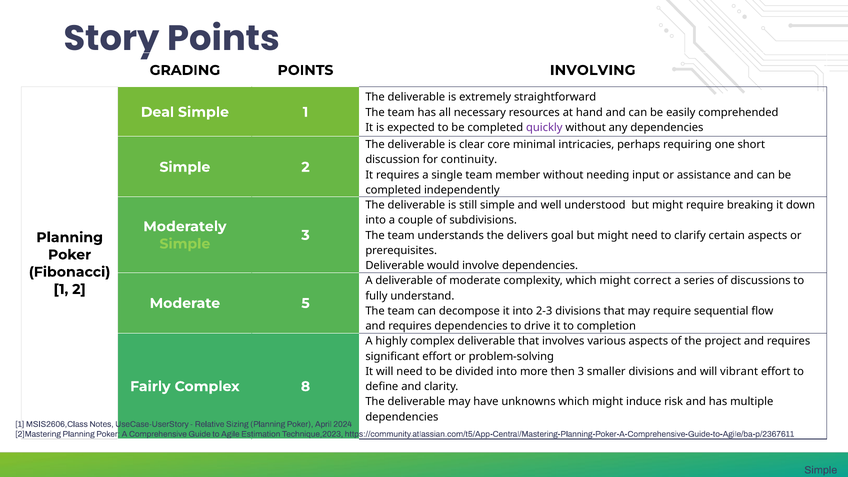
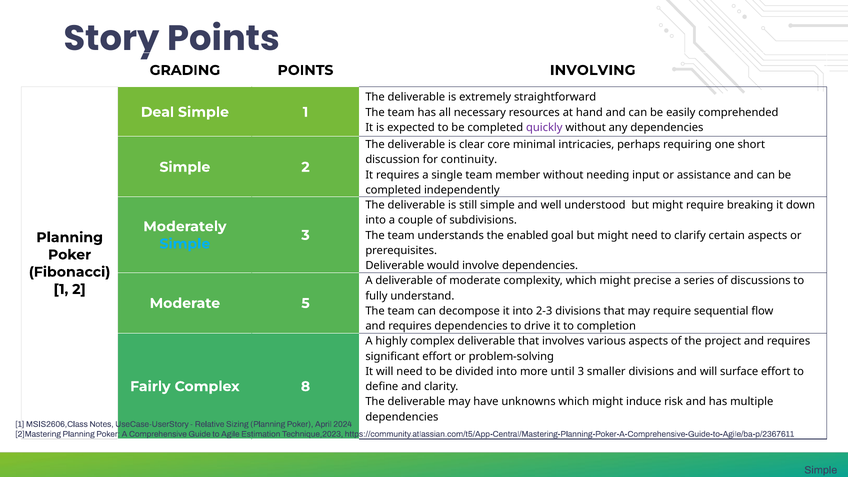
delivers: delivers -> enabled
Simple at (185, 244) colour: light green -> light blue
correct: correct -> precise
then: then -> until
vibrant: vibrant -> surface
